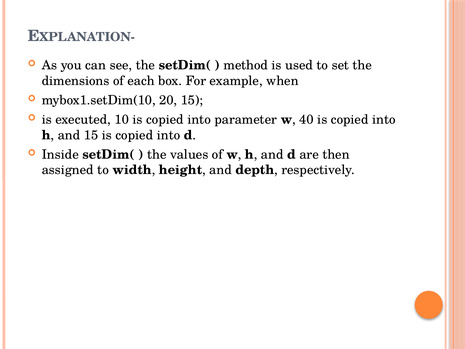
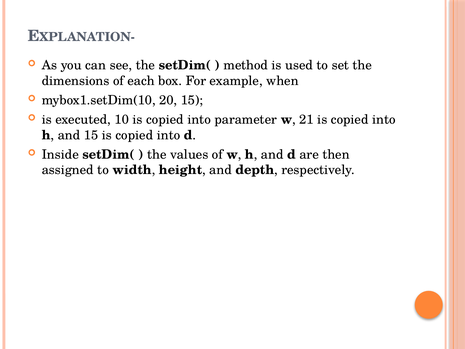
40: 40 -> 21
